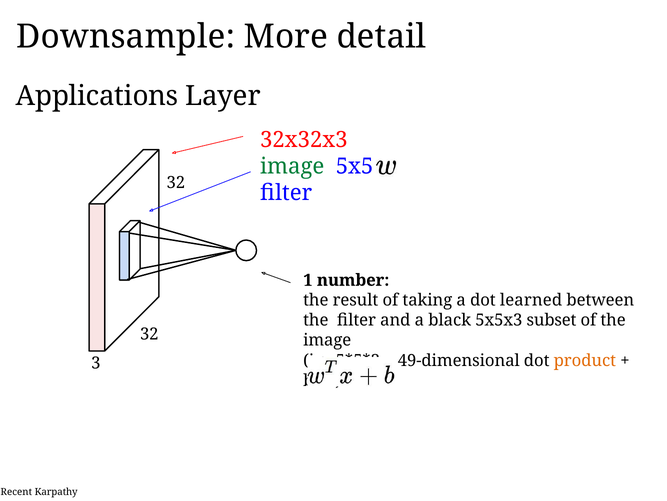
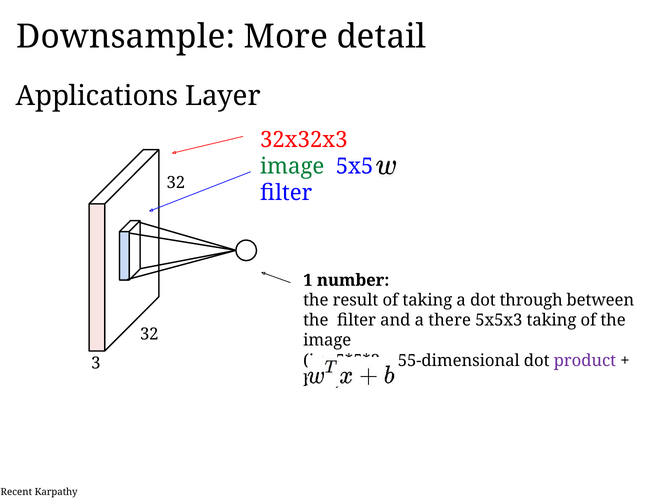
learned: learned -> through
black: black -> there
5x5x3 subset: subset -> taking
49-dimensional: 49-dimensional -> 55-dimensional
product colour: orange -> purple
